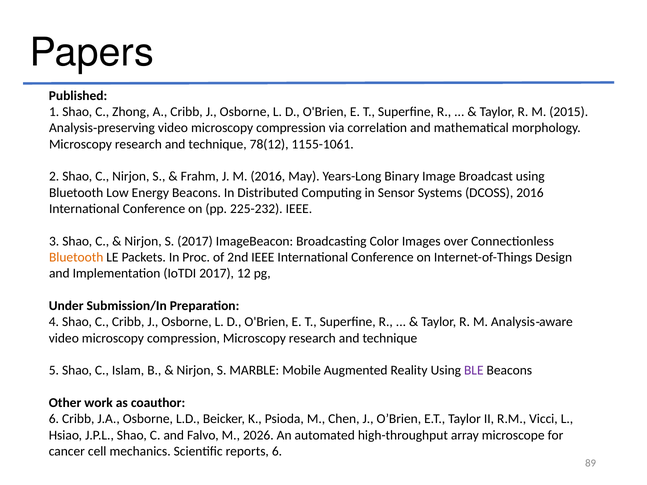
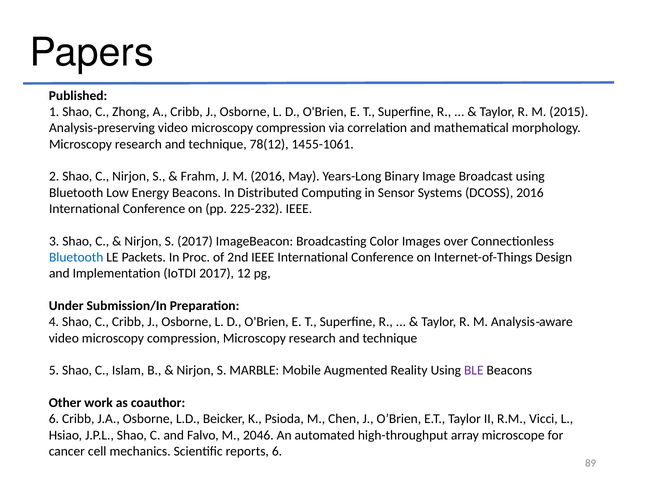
1155-1061: 1155-1061 -> 1455-1061
Bluetooth at (76, 257) colour: orange -> blue
2026: 2026 -> 2046
